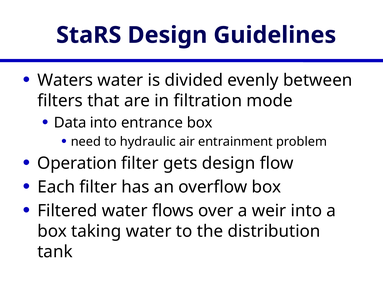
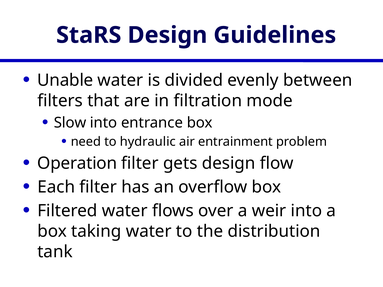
Waters: Waters -> Unable
Data: Data -> Slow
